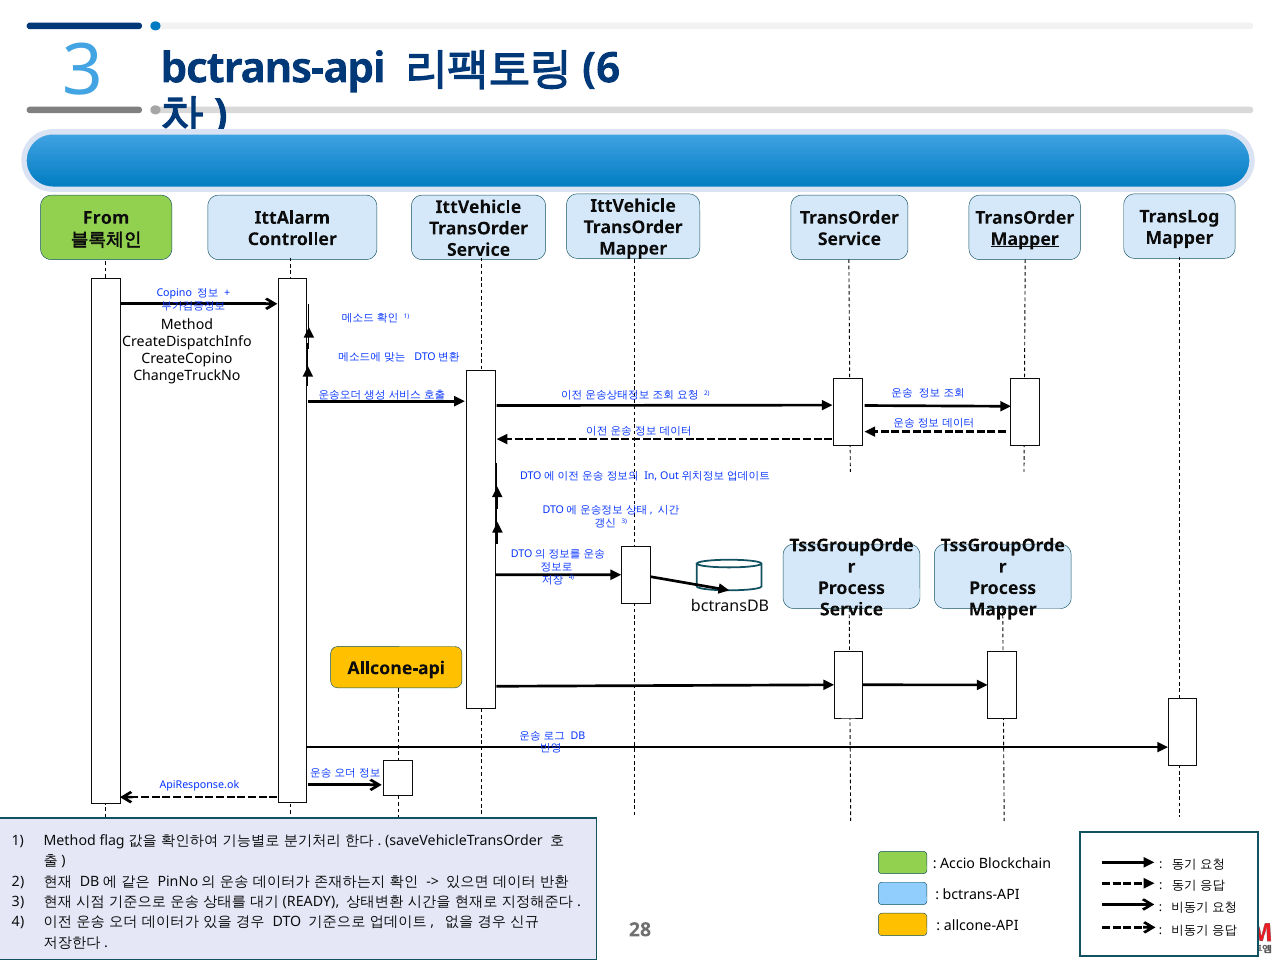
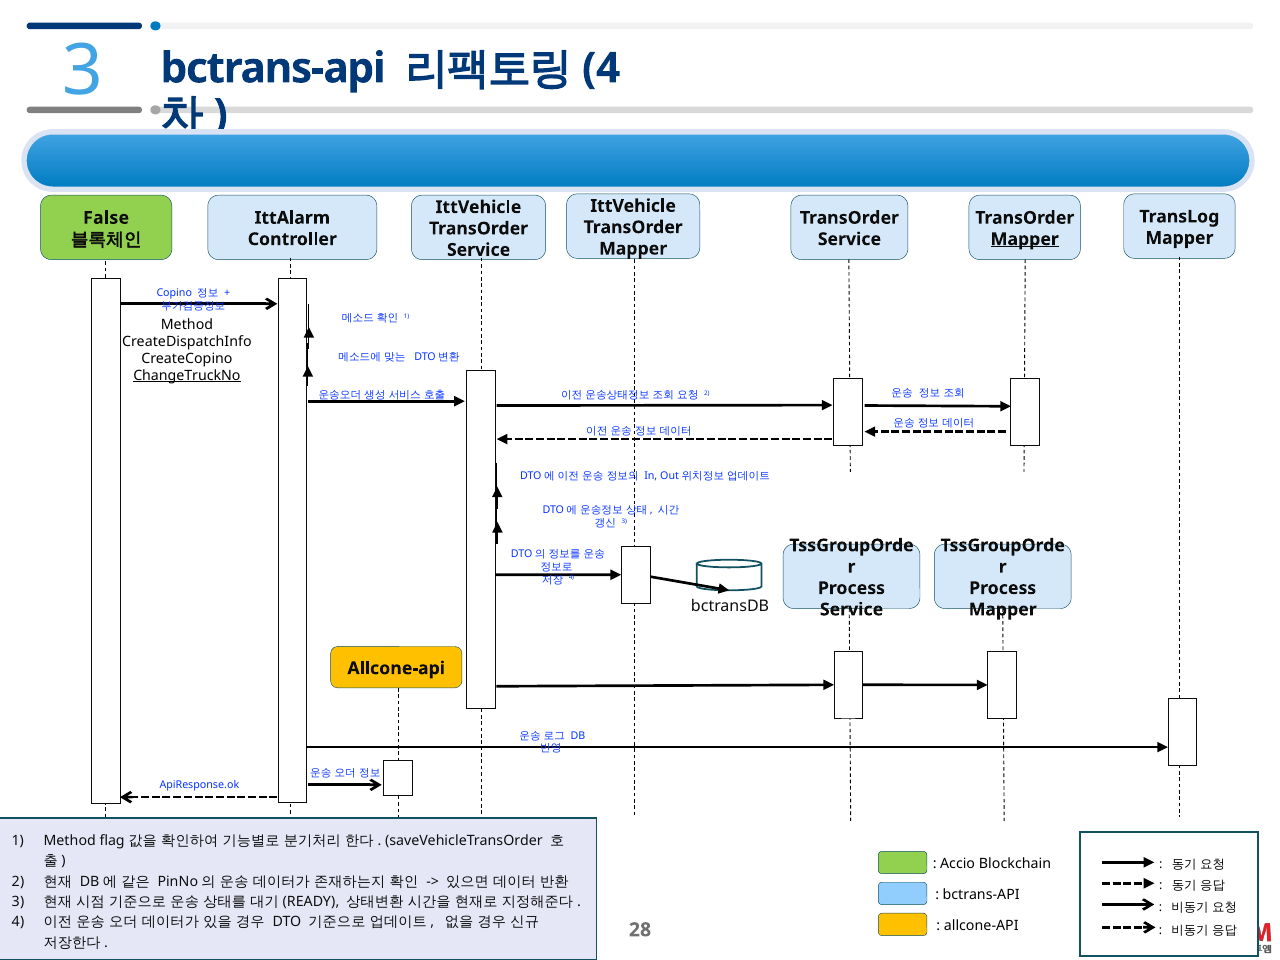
6 at (601, 68): 6 -> 4
From: From -> False
ChangeTruckNo underline: none -> present
